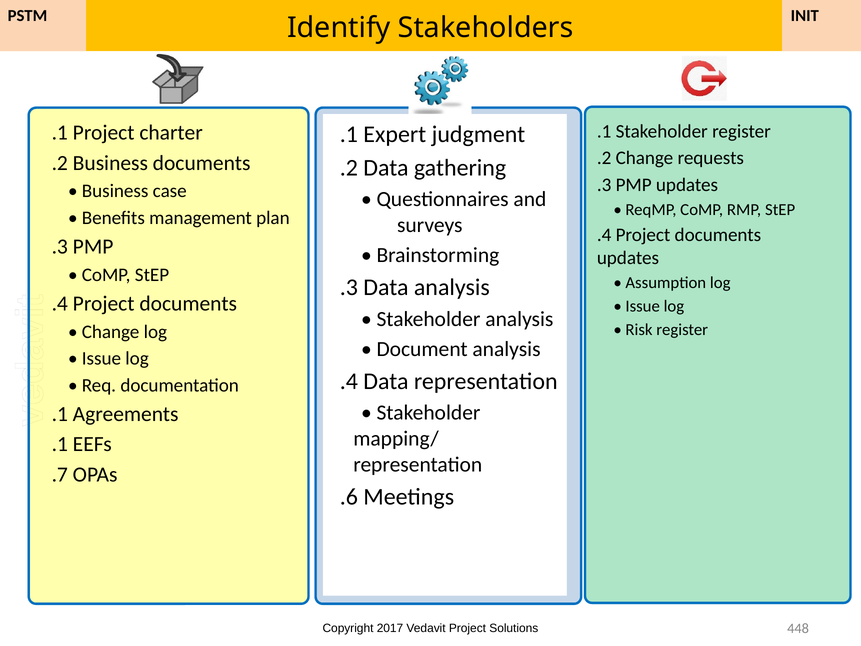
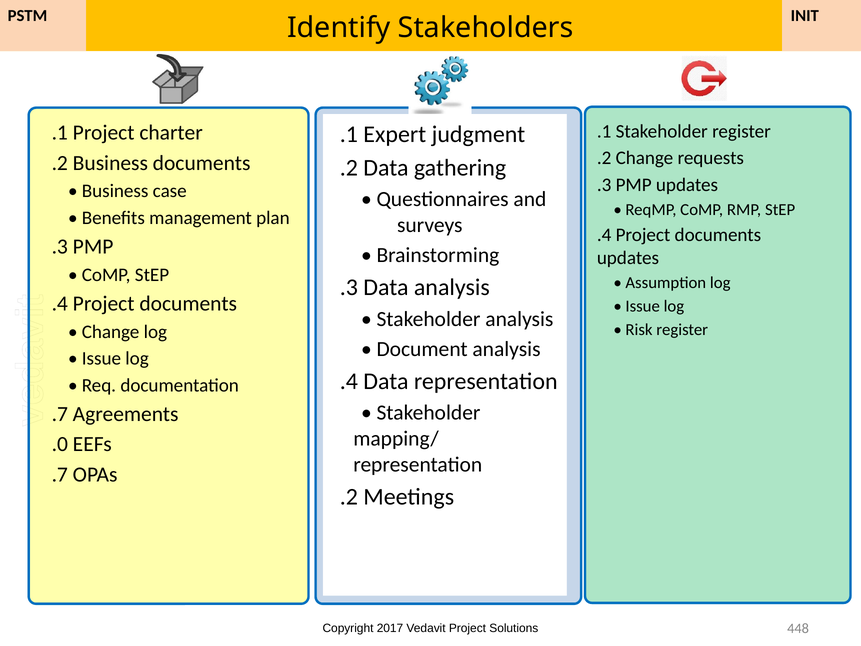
.1 at (60, 414): .1 -> .7
.1 at (60, 444): .1 -> .0
.6 at (349, 497): .6 -> .2
